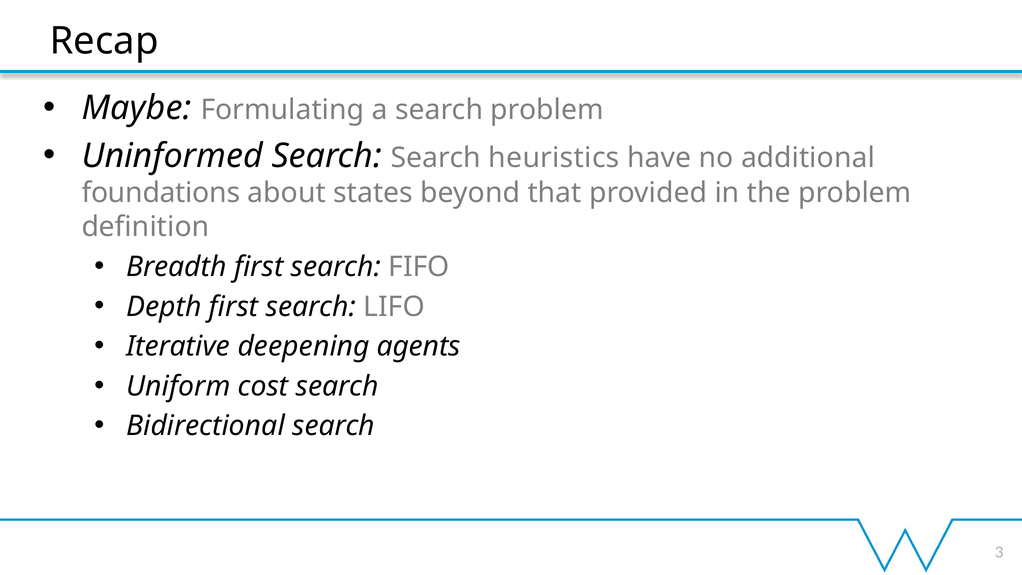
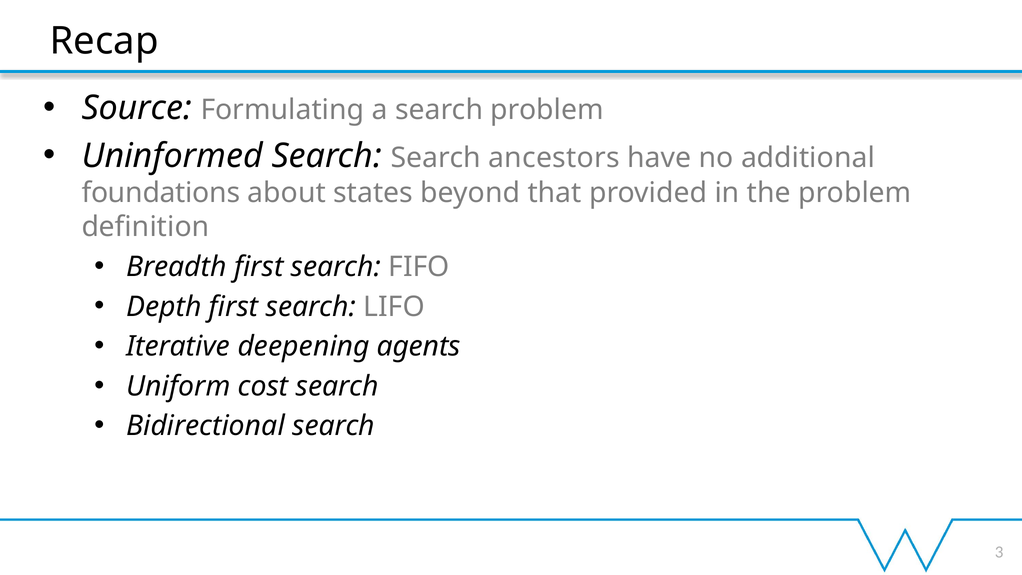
Maybe: Maybe -> Source
heuristics: heuristics -> ancestors
